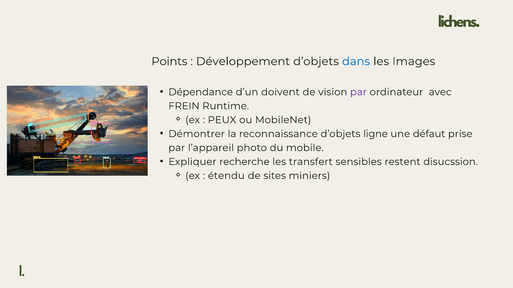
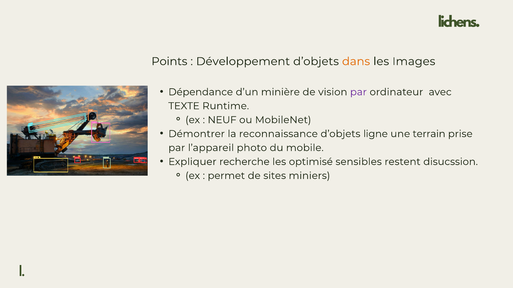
dans colour: blue -> orange
doivent: doivent -> minière
FREIN: FREIN -> TEXTE
PEUX: PEUX -> NEUF
défaut: défaut -> terrain
transfert: transfert -> optimisé
étendu: étendu -> permet
